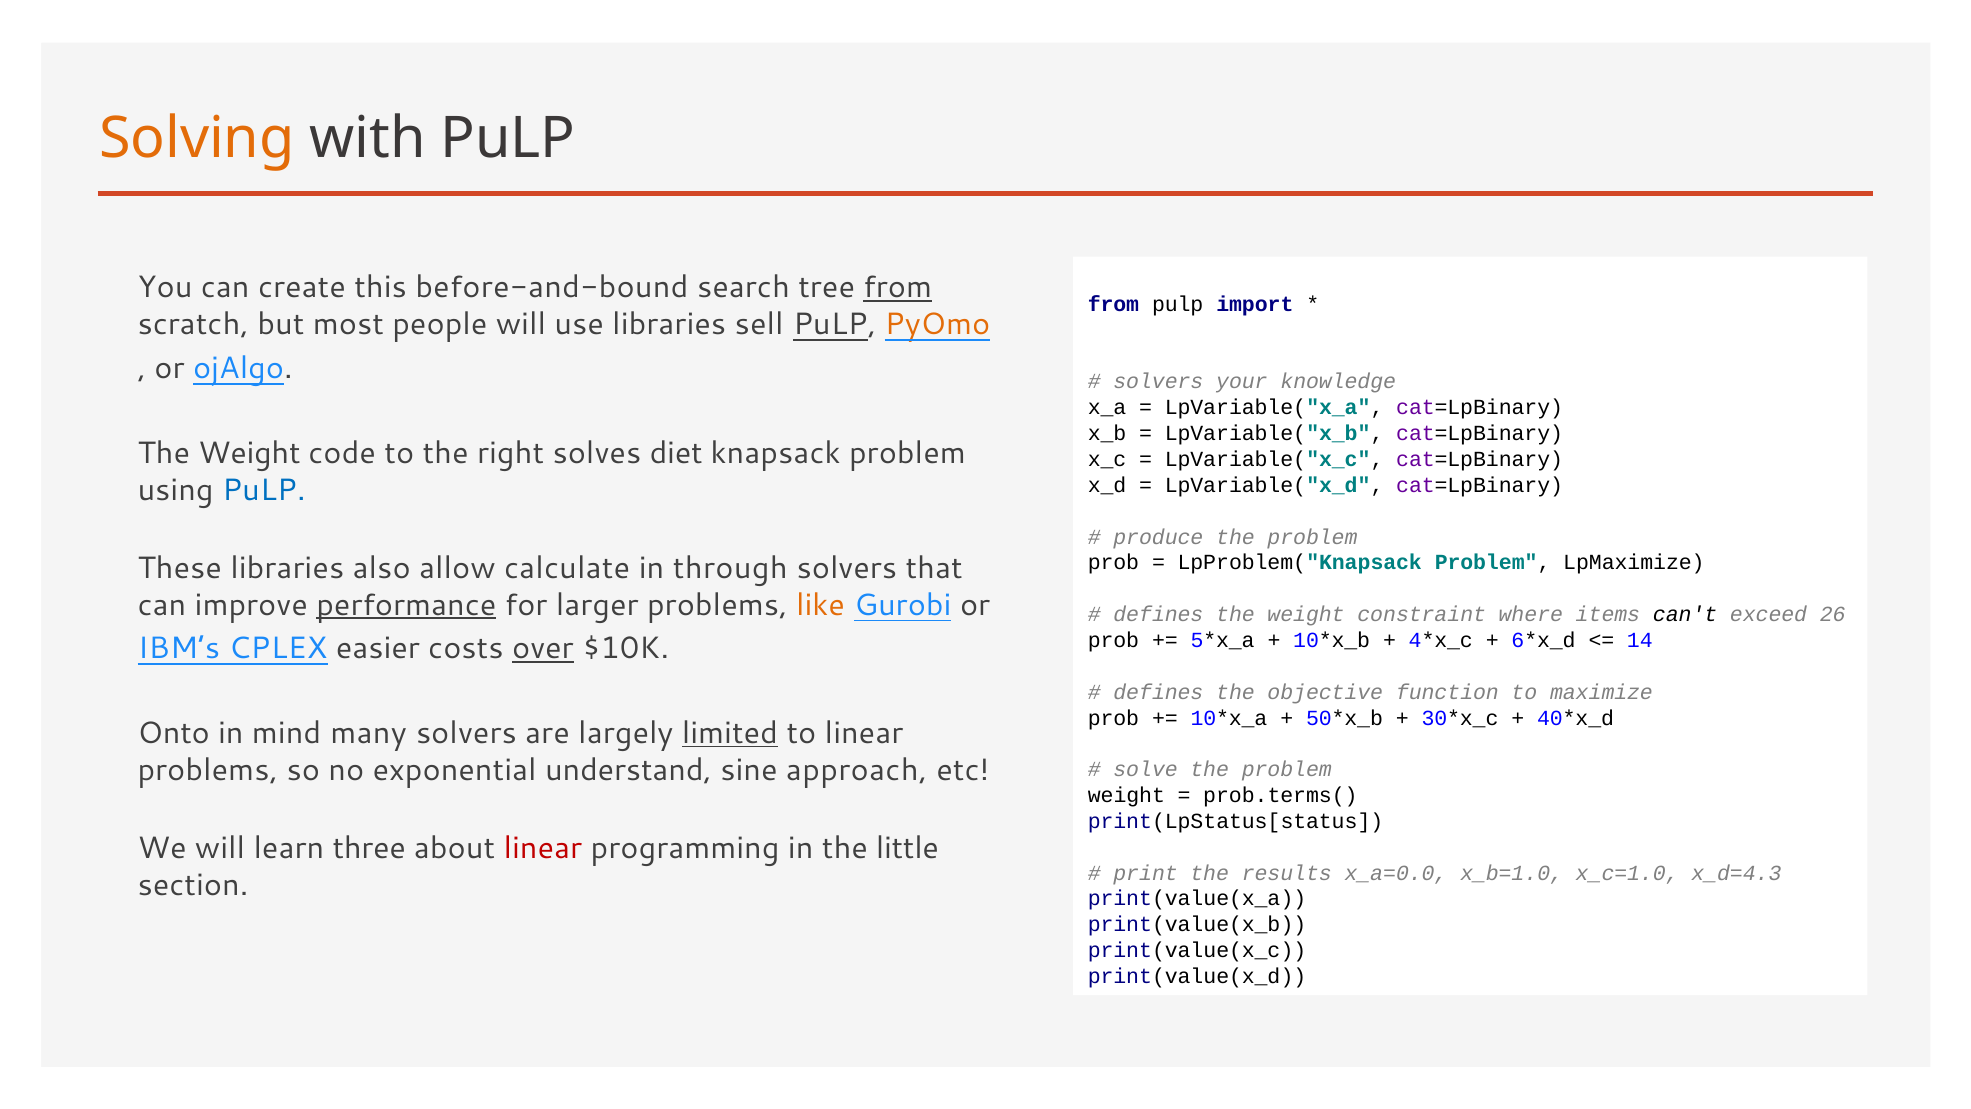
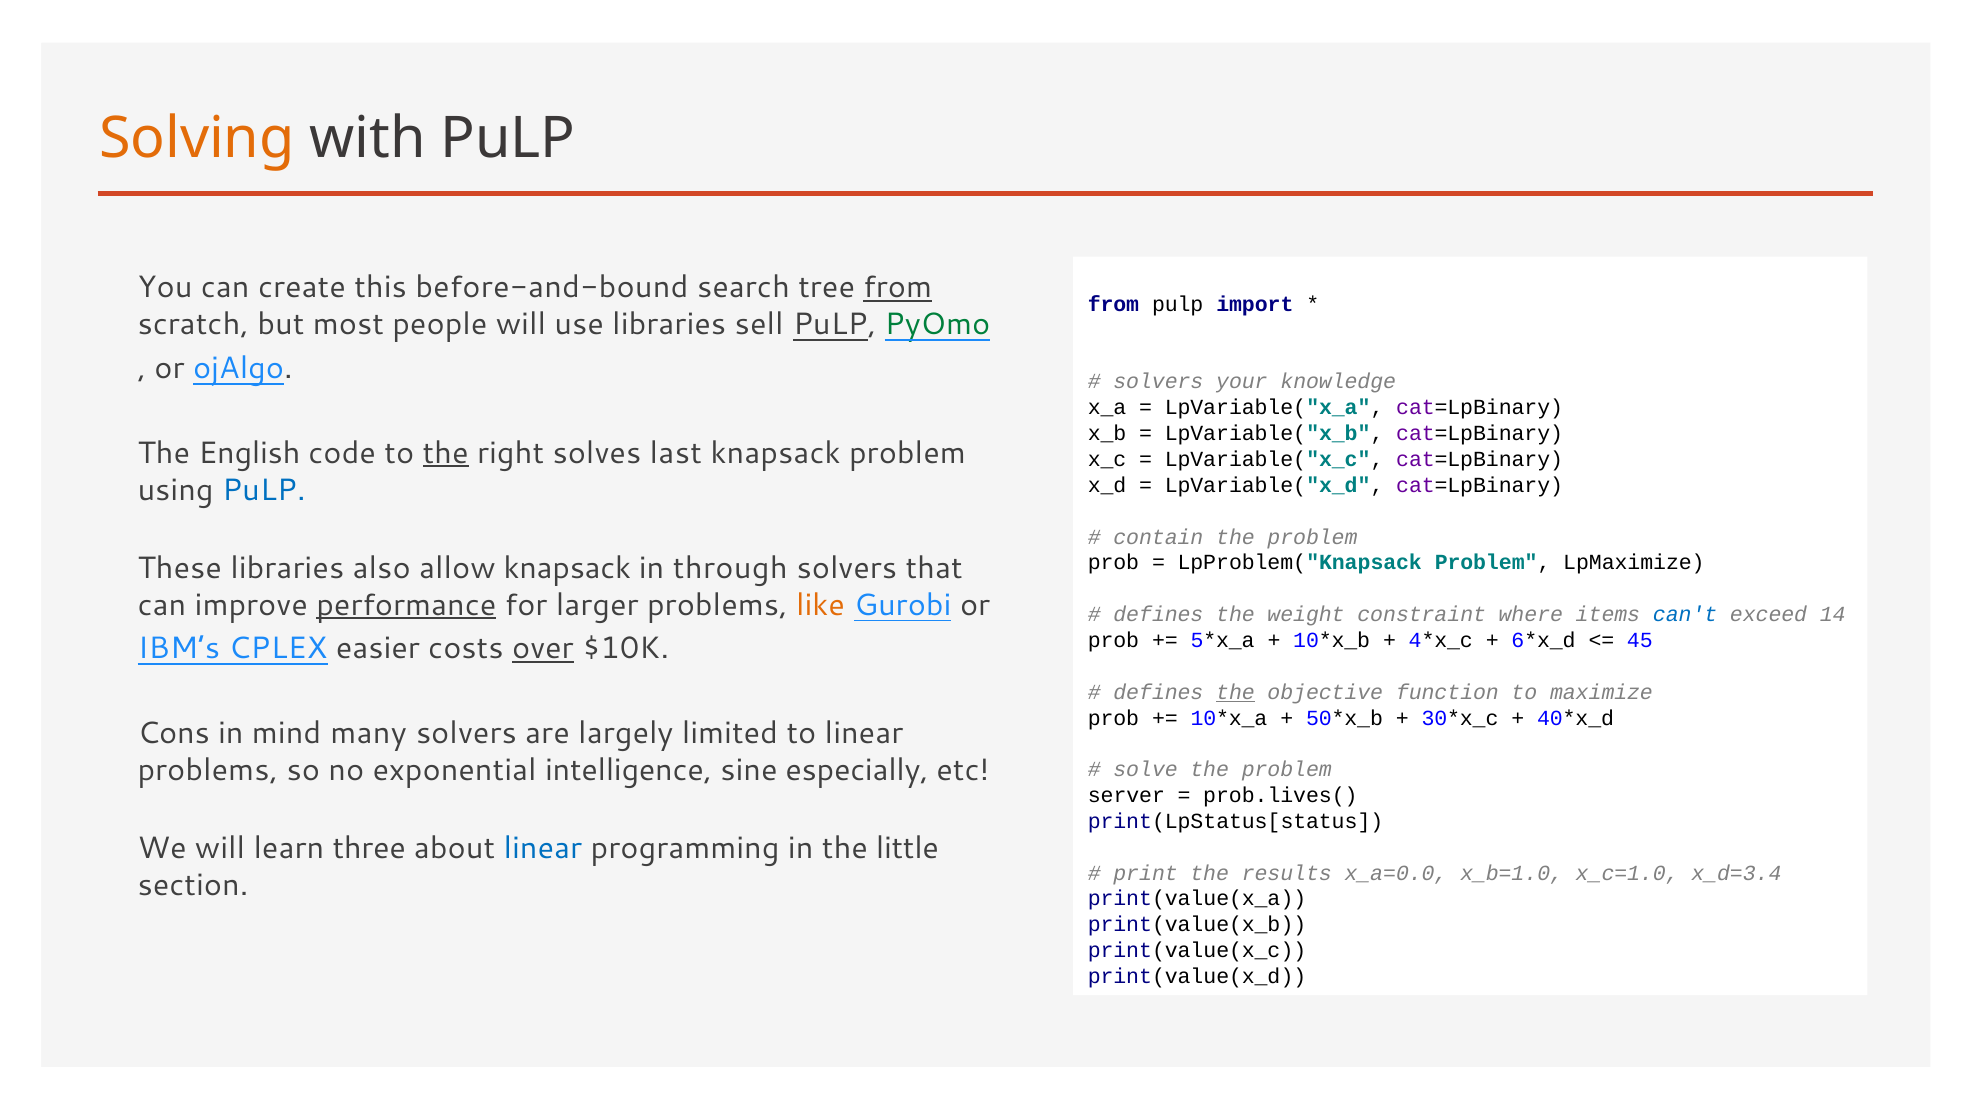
PyOmo colour: orange -> green
Weight at (249, 453): Weight -> English
the at (446, 453) underline: none -> present
diet: diet -> last
produce: produce -> contain
allow calculate: calculate -> knapsack
can't colour: black -> blue
26: 26 -> 14
14: 14 -> 45
the at (1236, 692) underline: none -> present
Onto: Onto -> Cons
limited underline: present -> none
understand: understand -> intelligence
approach: approach -> especially
weight at (1126, 795): weight -> server
prob.terms(: prob.terms( -> prob.lives(
linear at (543, 848) colour: red -> blue
x_d=4.3: x_d=4.3 -> x_d=3.4
